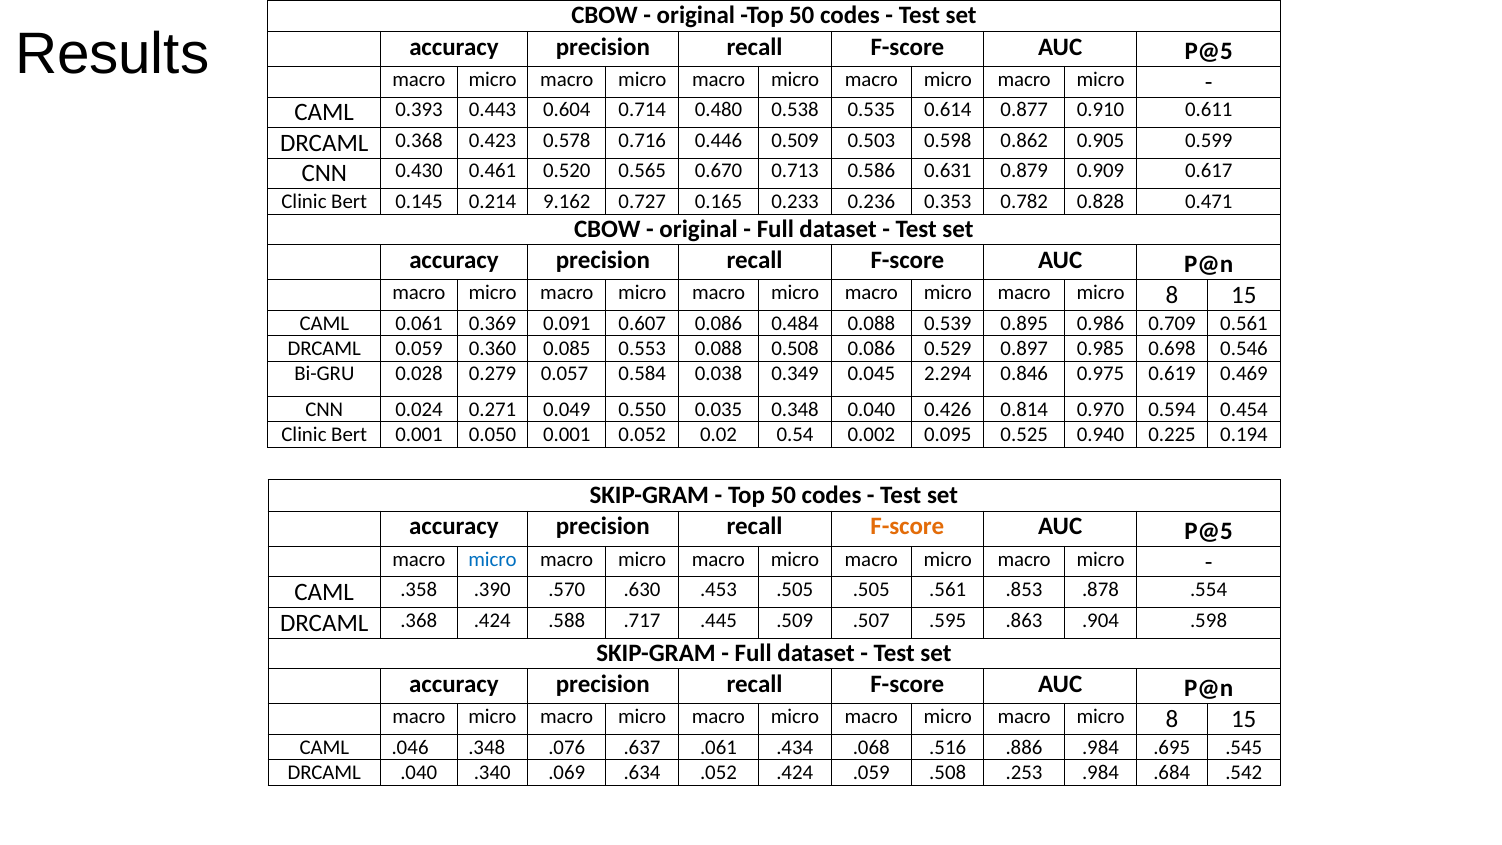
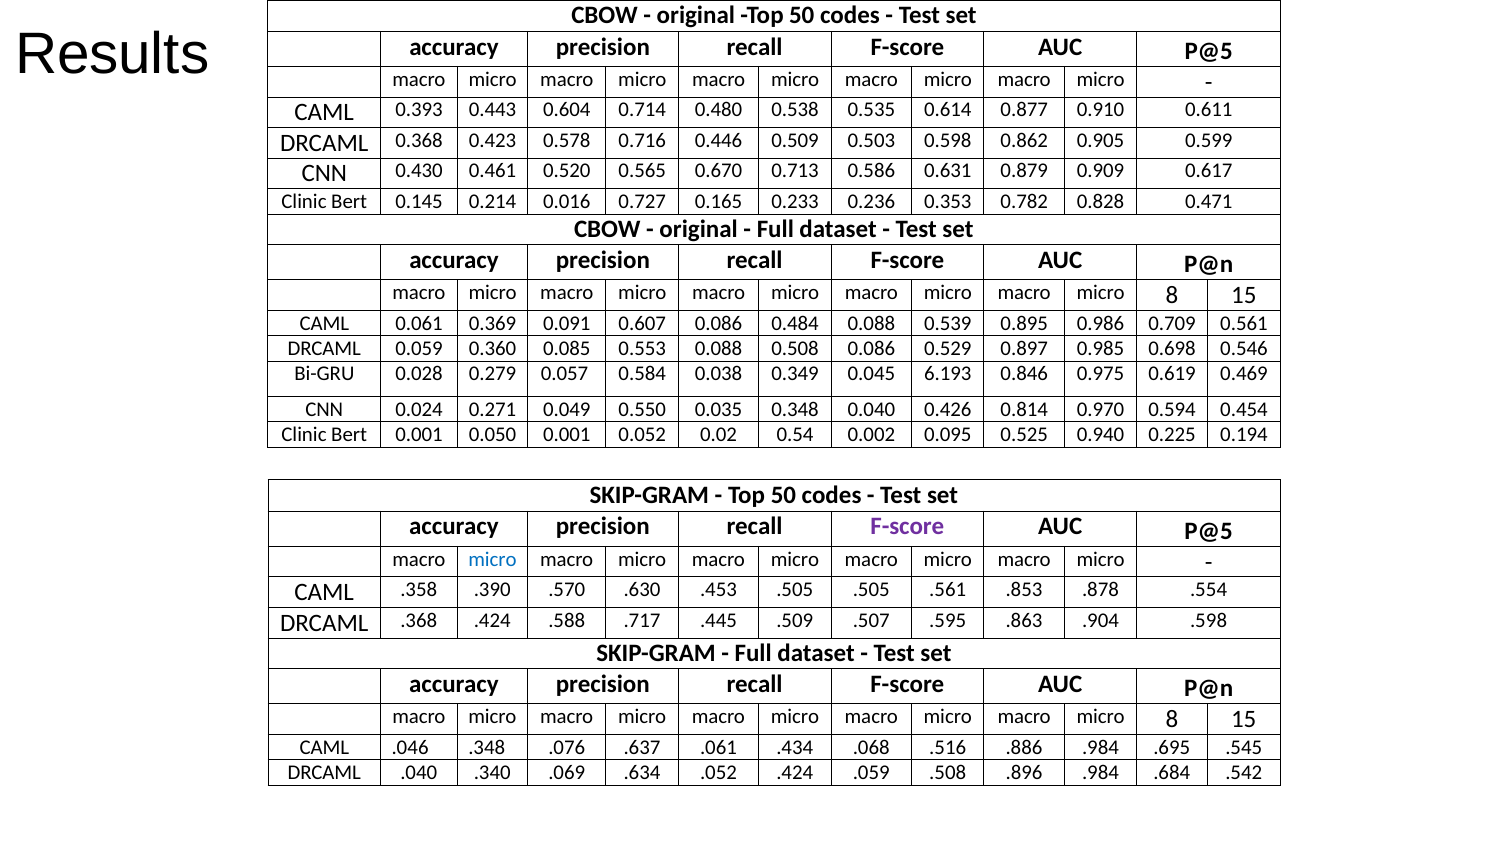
9.162: 9.162 -> 0.016
2.294: 2.294 -> 6.193
F-score at (907, 527) colour: orange -> purple
.253: .253 -> .896
